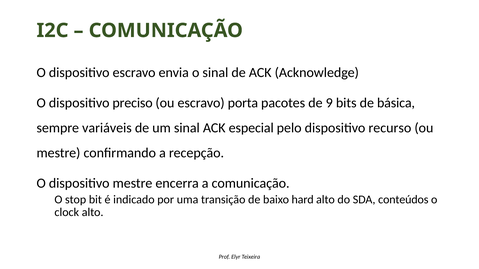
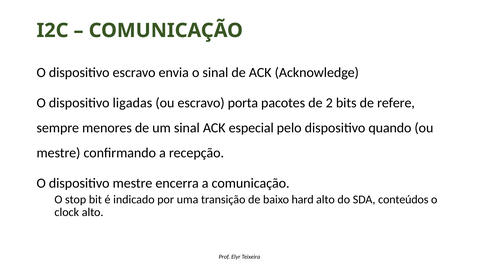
preciso: preciso -> ligadas
9: 9 -> 2
básica: básica -> refere
variáveis: variáveis -> menores
recurso: recurso -> quando
